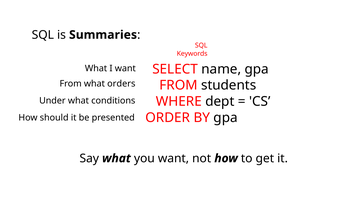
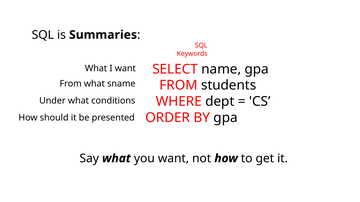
orders: orders -> sname
